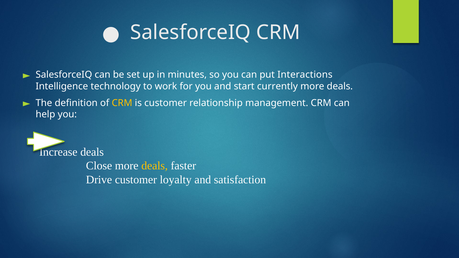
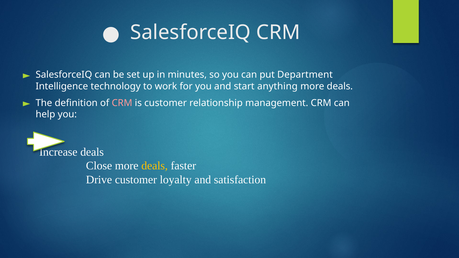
Interactions: Interactions -> Department
currently: currently -> anything
CRM at (122, 103) colour: yellow -> pink
